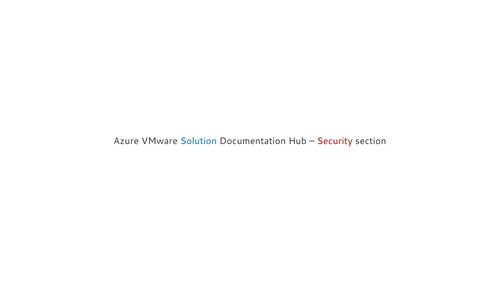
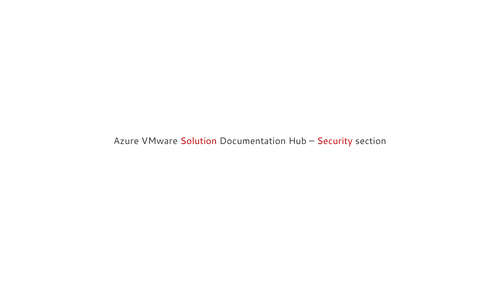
Solution colour: blue -> red
